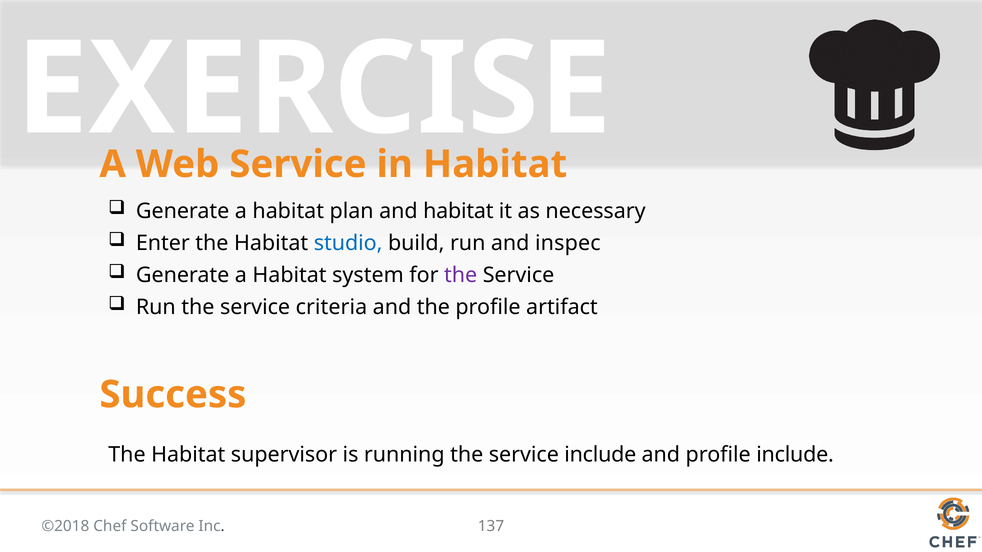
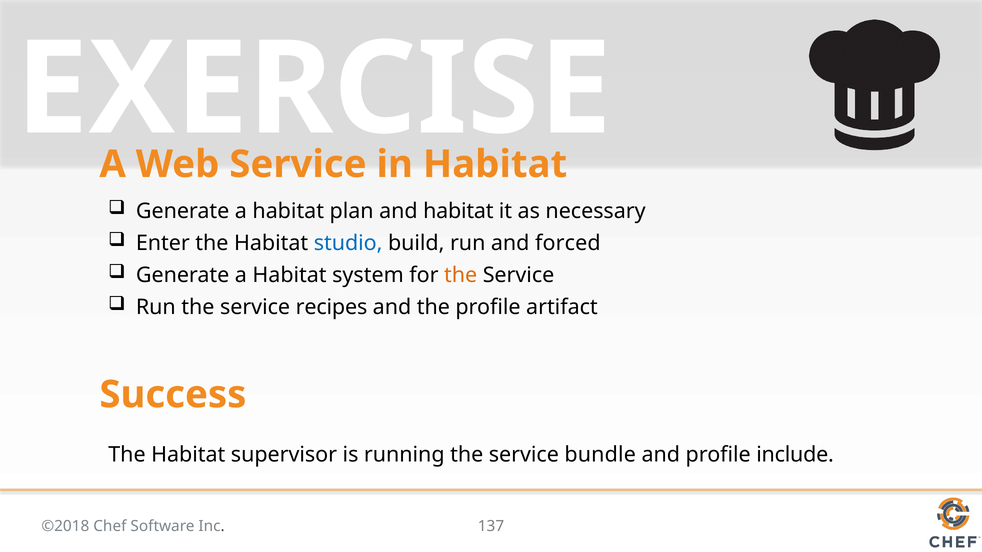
inspec: inspec -> forced
the at (461, 275) colour: purple -> orange
criteria: criteria -> recipes
service include: include -> bundle
